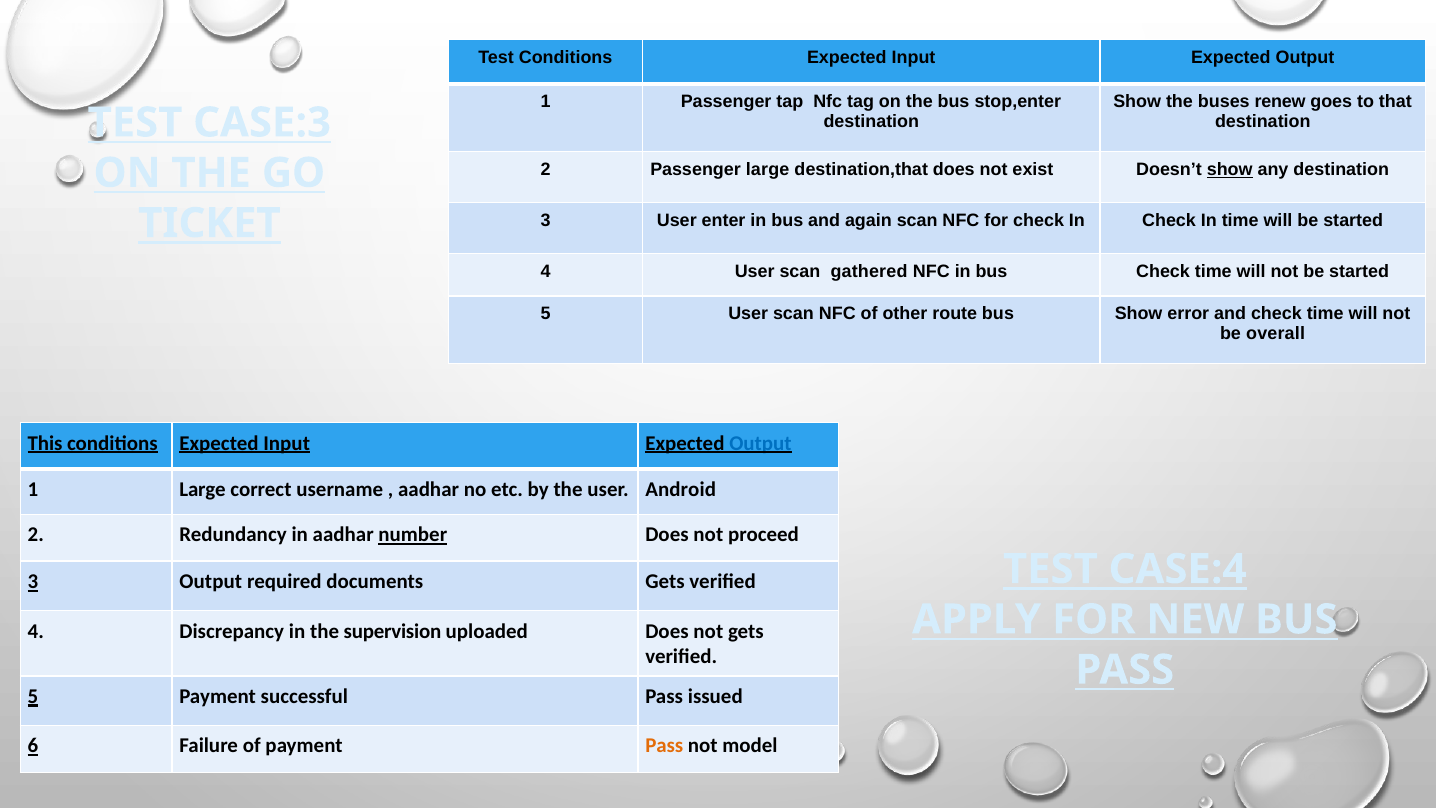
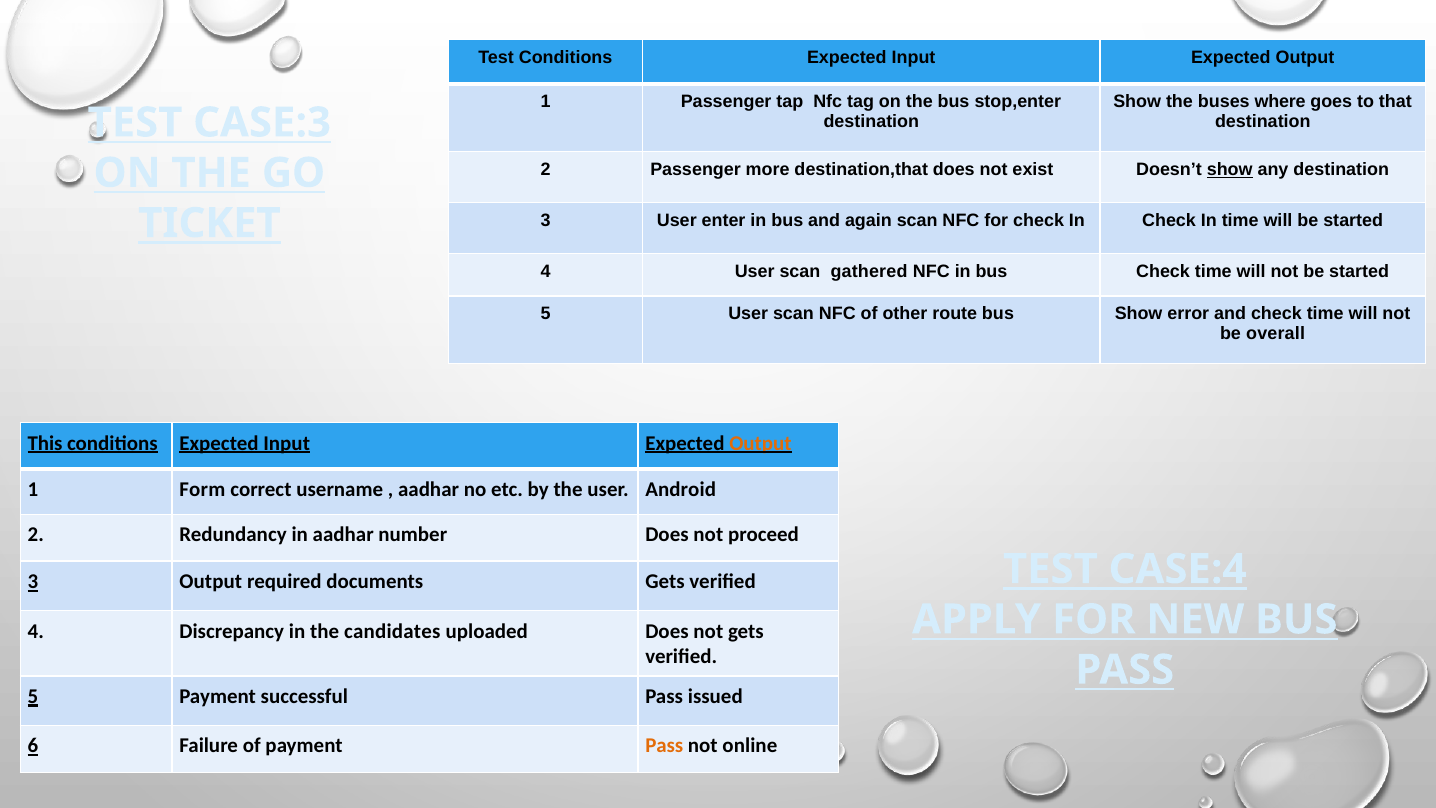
renew: renew -> where
Passenger large: large -> more
Output at (760, 443) colour: blue -> orange
1 Large: Large -> Form
number underline: present -> none
supervision: supervision -> candidates
model: model -> online
